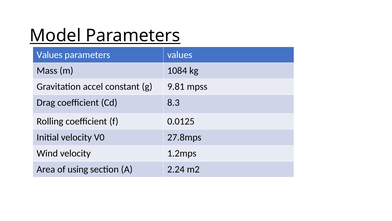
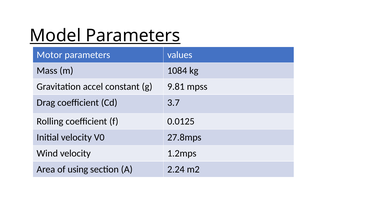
Values at (50, 55): Values -> Motor
8.3: 8.3 -> 3.7
